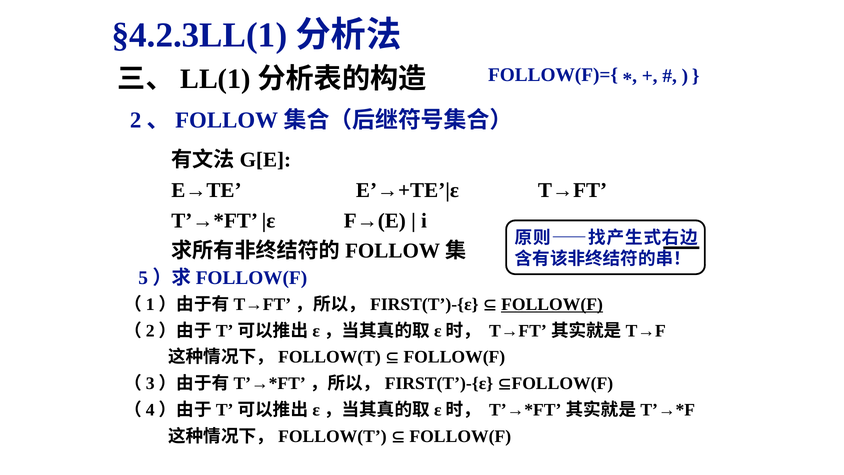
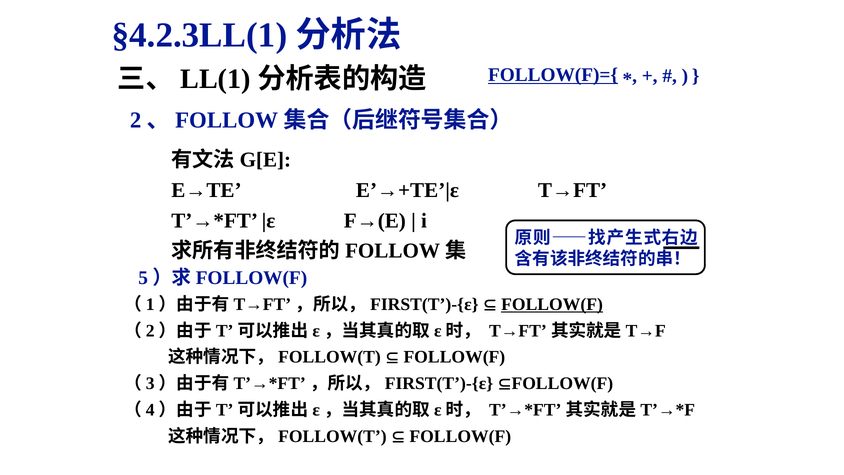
FOLLOW(F)={ underline: none -> present
